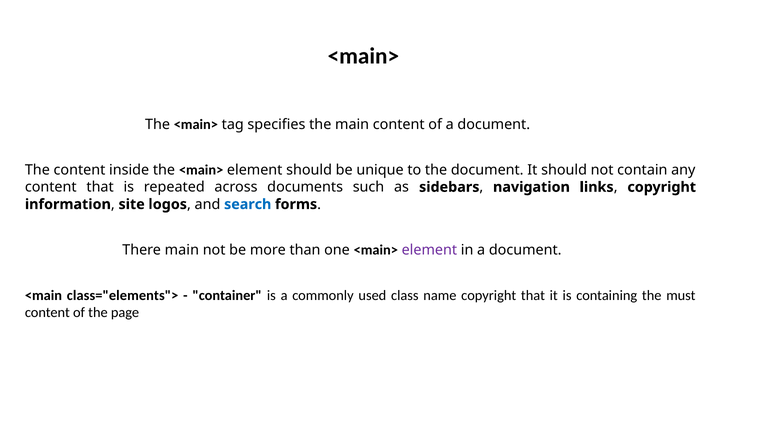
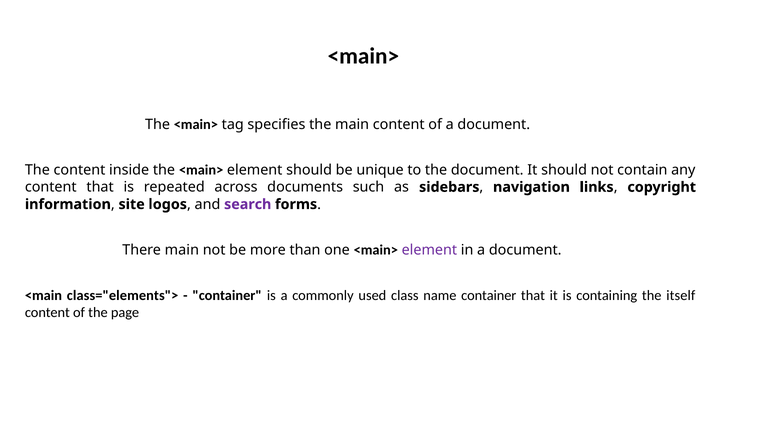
search colour: blue -> purple
name copyright: copyright -> container
must: must -> itself
